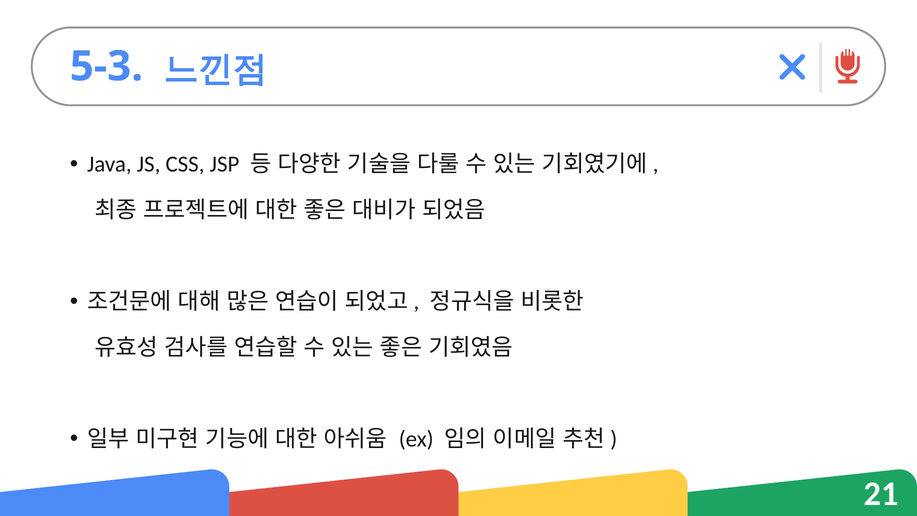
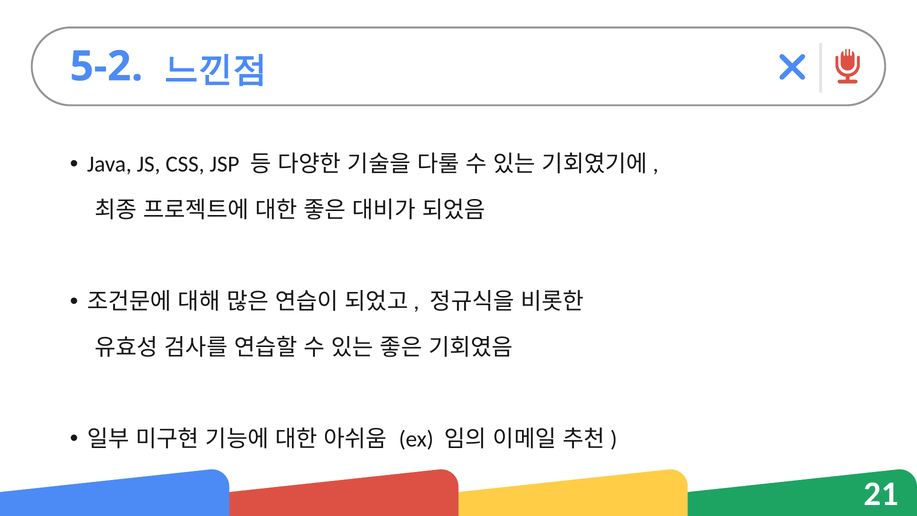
5-3: 5-3 -> 5-2
